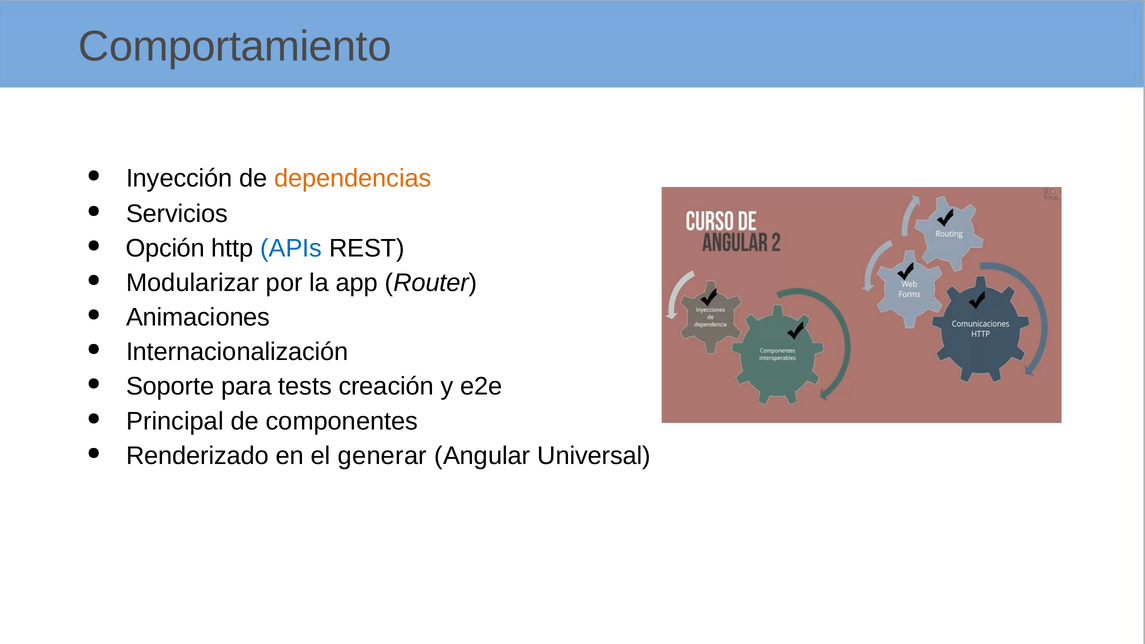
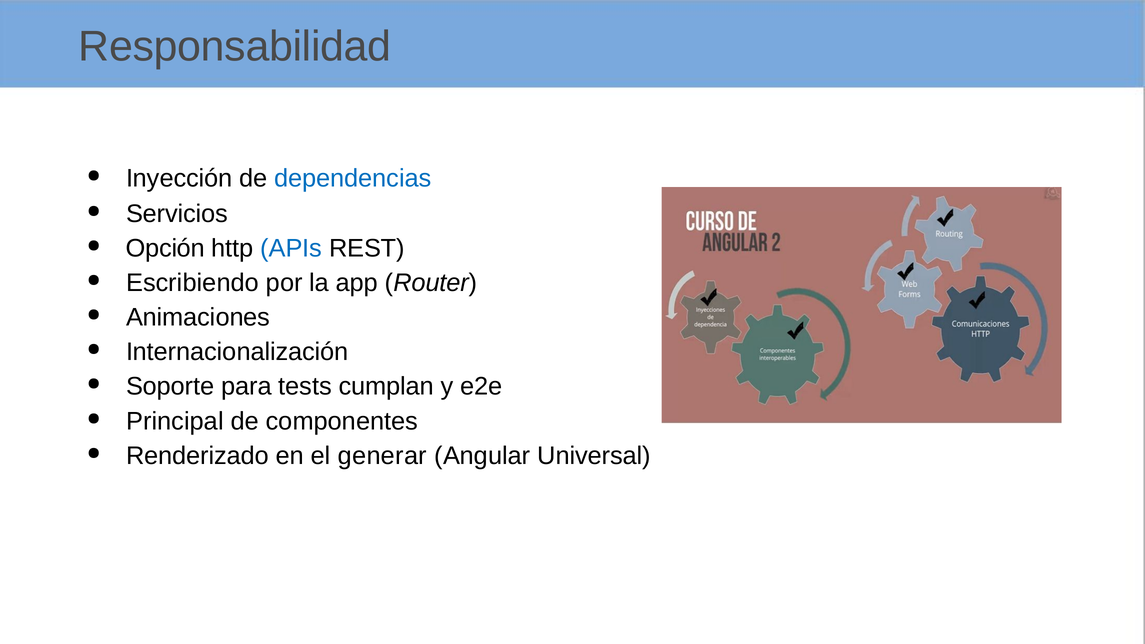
Comportamiento: Comportamiento -> Responsabilidad
dependencias colour: orange -> blue
Modularizar: Modularizar -> Escribiendo
creación: creación -> cumplan
